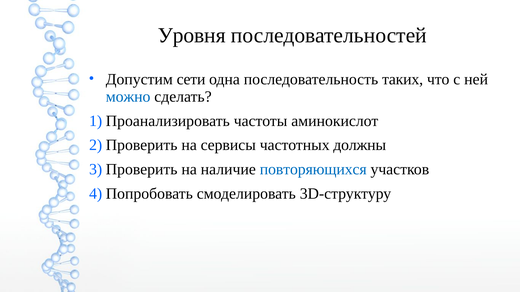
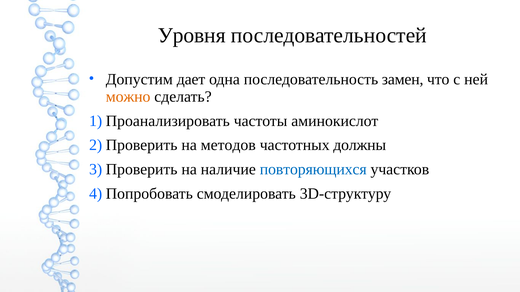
сети: сети -> дает
таких: таких -> замен
можно colour: blue -> orange
сервисы: сервисы -> методов
